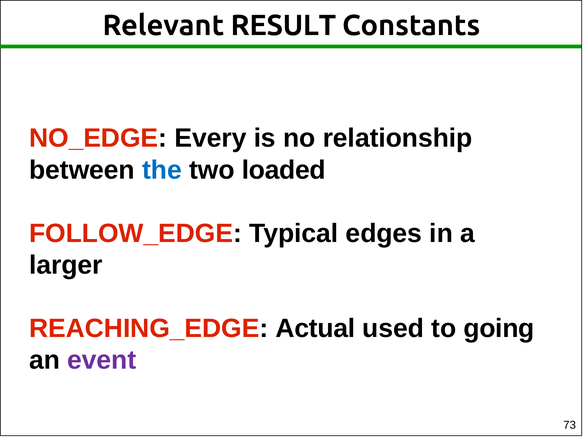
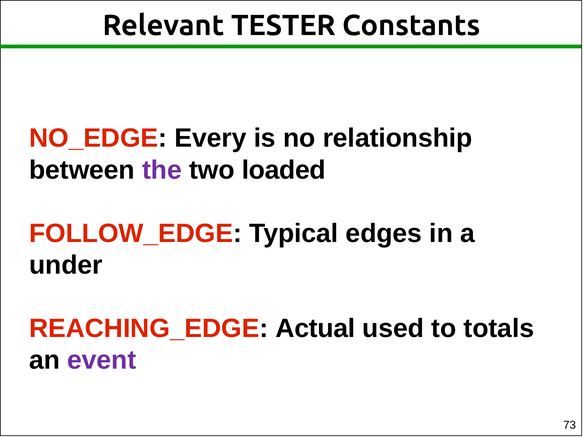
RESULT: RESULT -> TESTER
the colour: blue -> purple
larger: larger -> under
going: going -> totals
